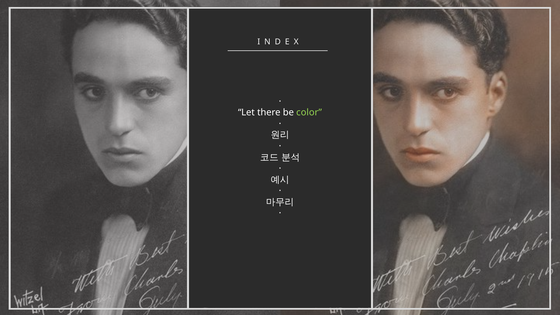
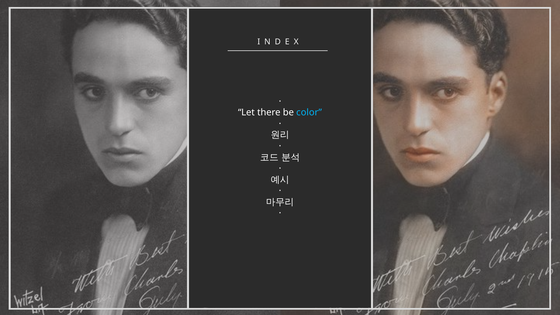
color colour: light green -> light blue
